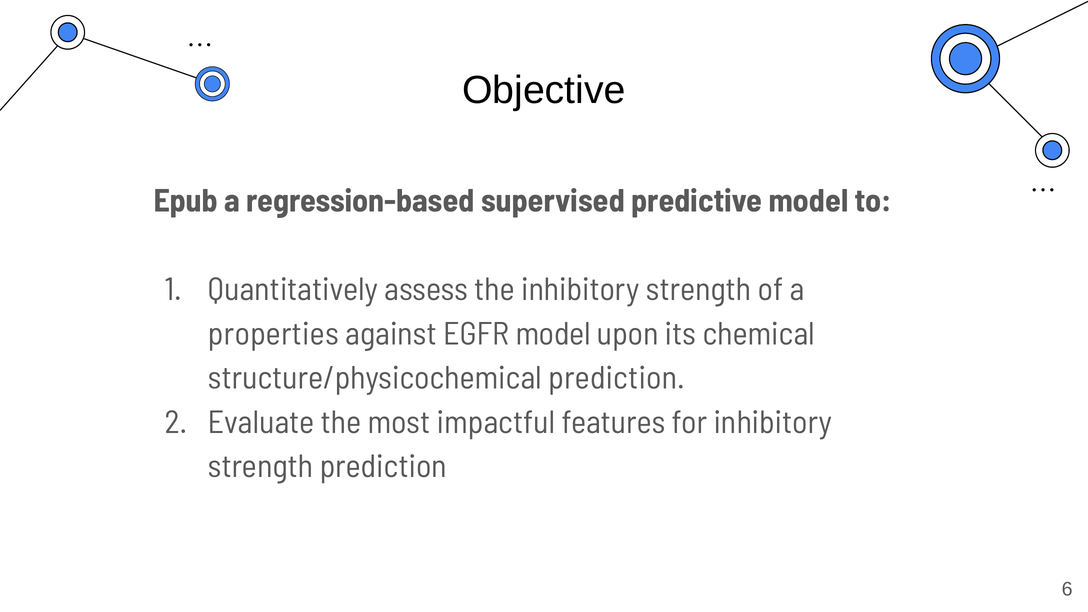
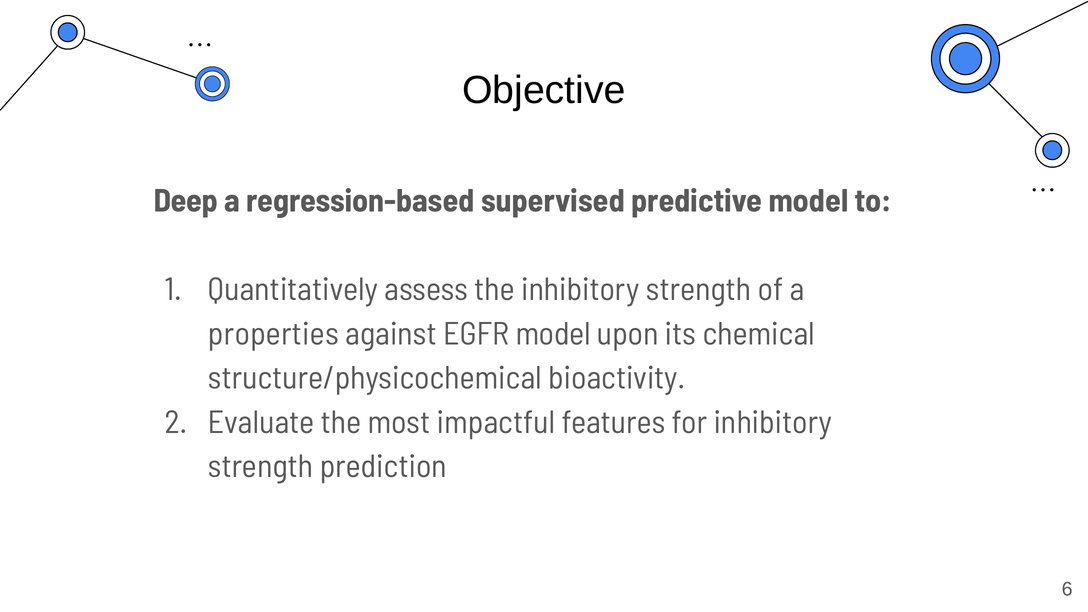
Epub: Epub -> Deep
structure/physicochemical prediction: prediction -> bioactivity
